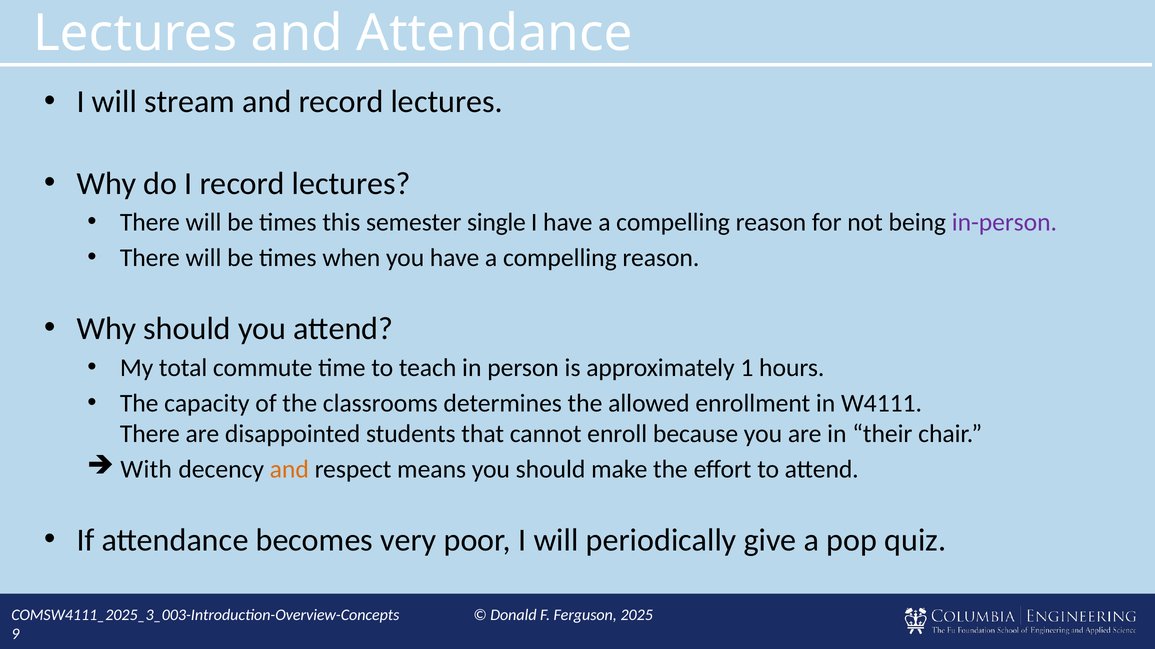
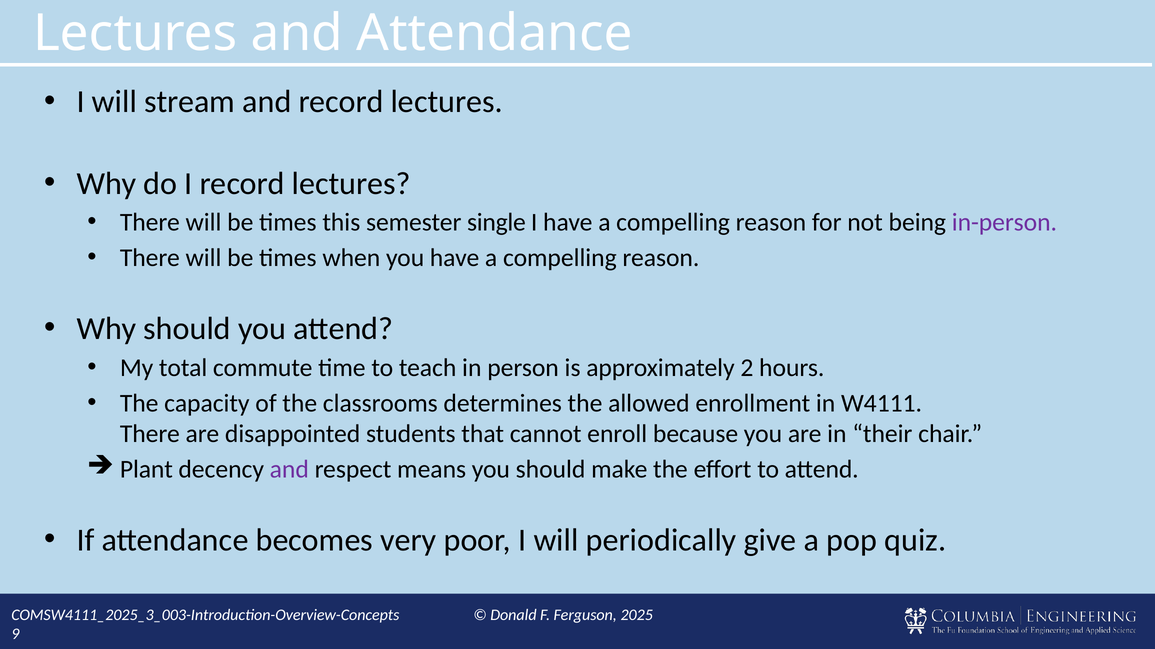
1: 1 -> 2
With: With -> Plant
and at (289, 470) colour: orange -> purple
